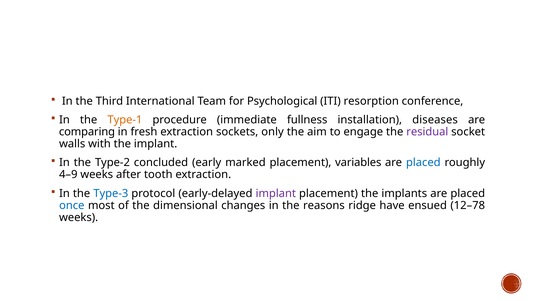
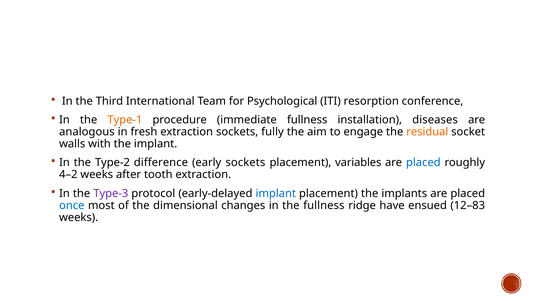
comparing: comparing -> analogous
only: only -> fully
residual colour: purple -> orange
concluded: concluded -> difference
early marked: marked -> sockets
4–9: 4–9 -> 4–2
Type-3 colour: blue -> purple
implant at (276, 194) colour: purple -> blue
the reasons: reasons -> fullness
12–78: 12–78 -> 12–83
